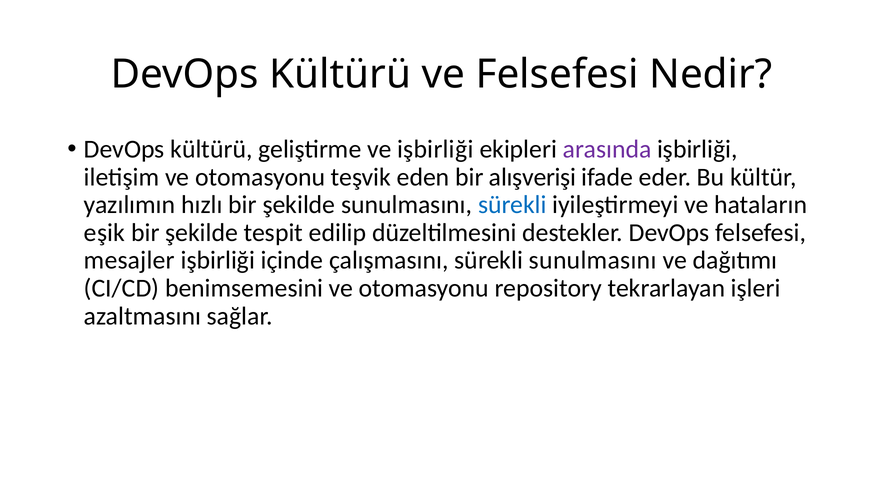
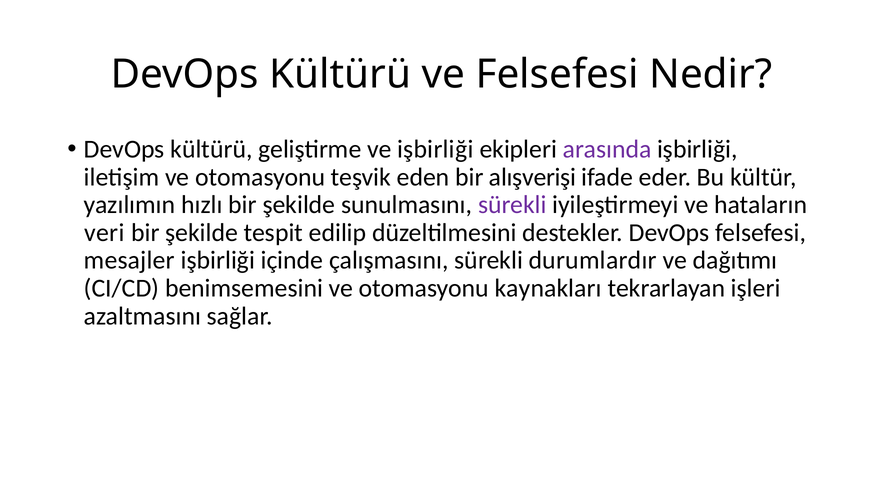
sürekli at (512, 205) colour: blue -> purple
eşik: eşik -> veri
sürekli sunulmasını: sunulmasını -> durumlardır
repository: repository -> kaynakları
